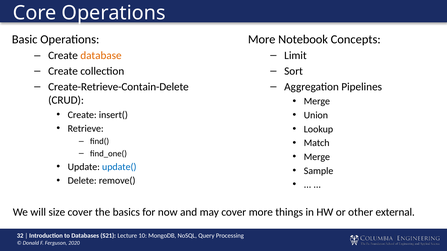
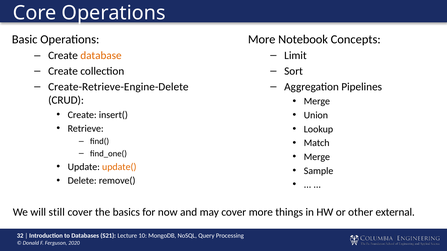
Create-Retrieve-Contain-Delete: Create-Retrieve-Contain-Delete -> Create-Retrieve-Engine-Delete
update( colour: blue -> orange
size: size -> still
